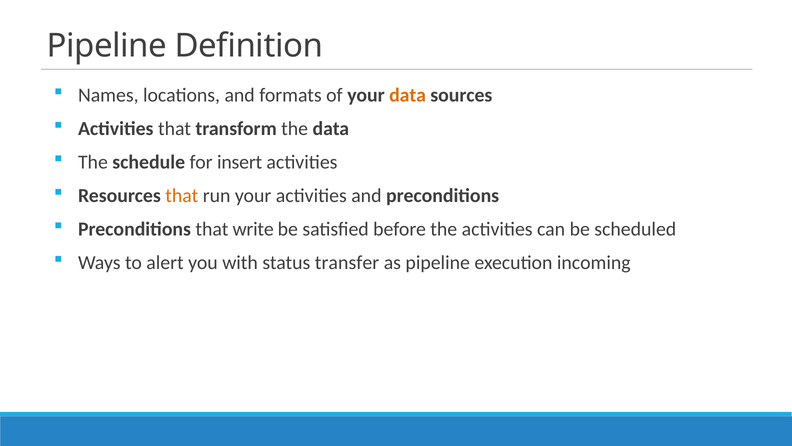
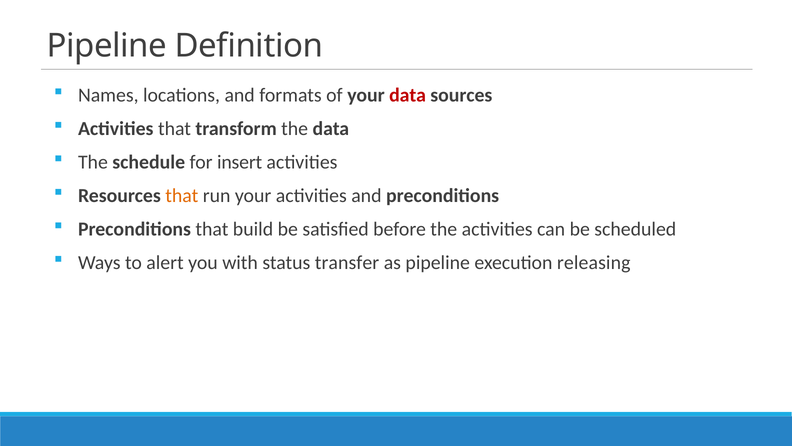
data at (408, 95) colour: orange -> red
write: write -> build
incoming: incoming -> releasing
